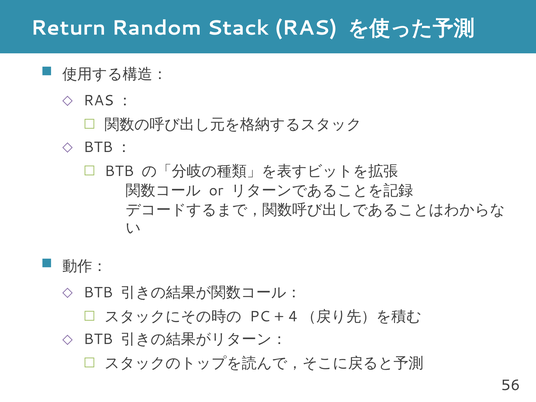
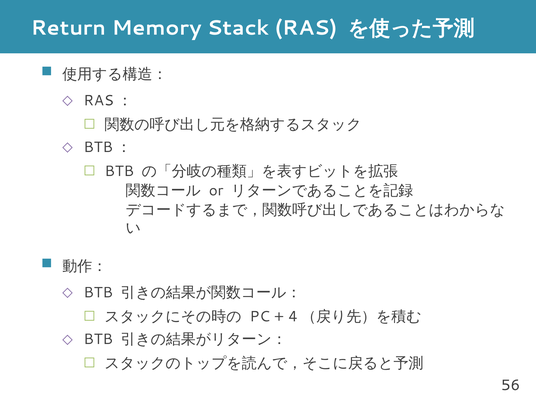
Random: Random -> Memory
